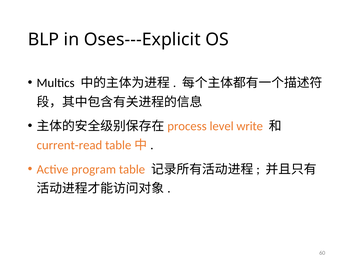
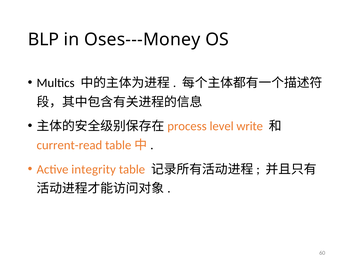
Oses---Explicit: Oses---Explicit -> Oses---Money
program: program -> integrity
